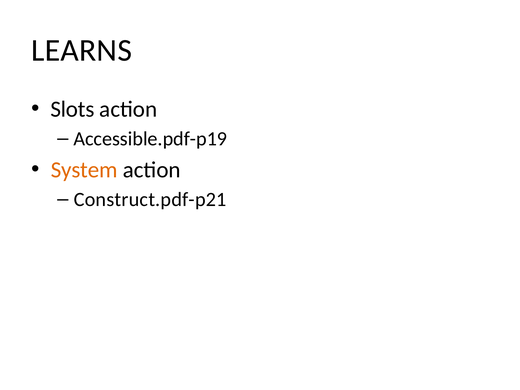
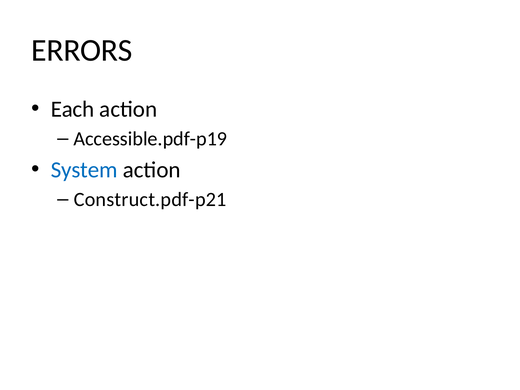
LEARNS: LEARNS -> ERRORS
Slots: Slots -> Each
System colour: orange -> blue
